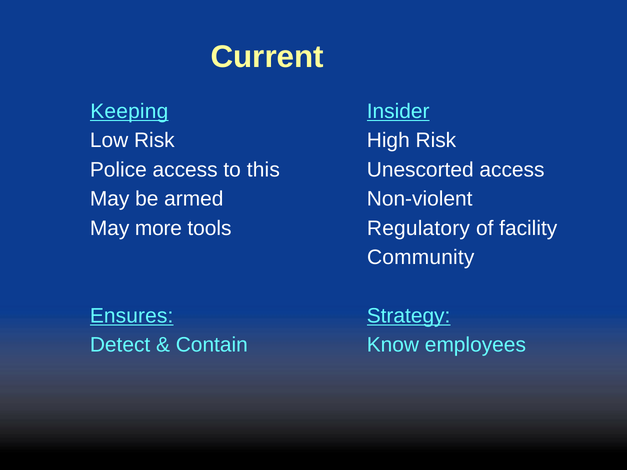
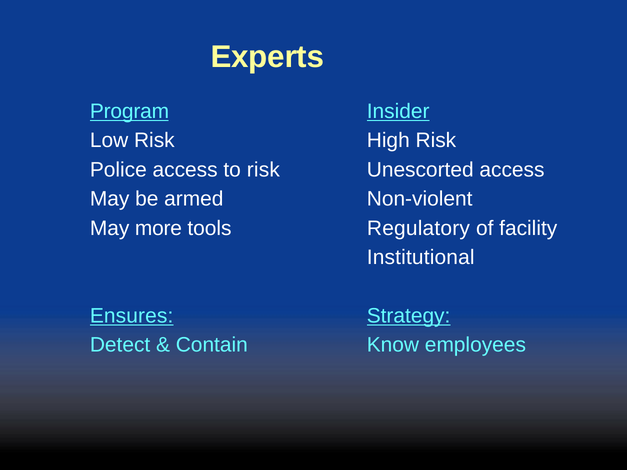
Current: Current -> Experts
Keeping: Keeping -> Program
to this: this -> risk
Community: Community -> Institutional
